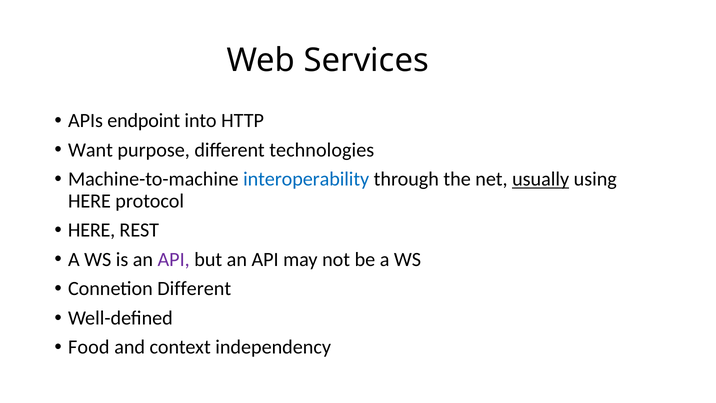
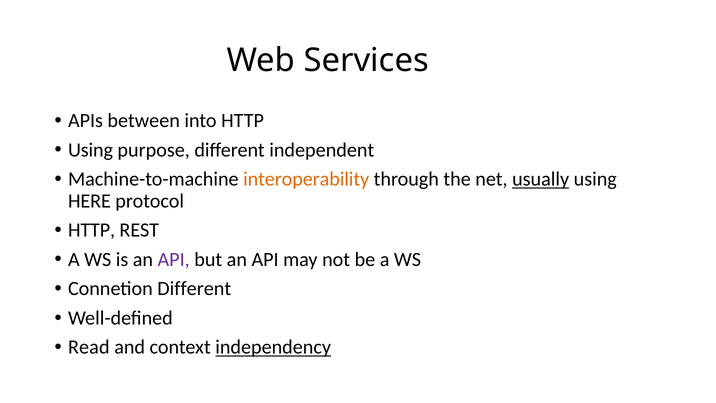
endpoint: endpoint -> between
Want at (90, 150): Want -> Using
technologies: technologies -> independent
interoperability colour: blue -> orange
HERE at (92, 230): HERE -> HTTP
Food: Food -> Read
independency underline: none -> present
